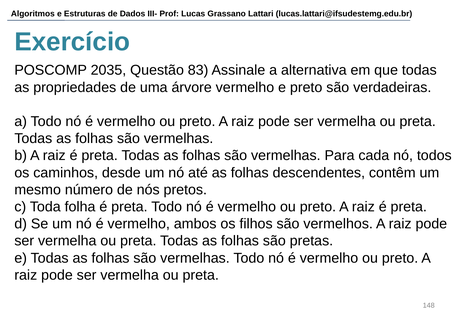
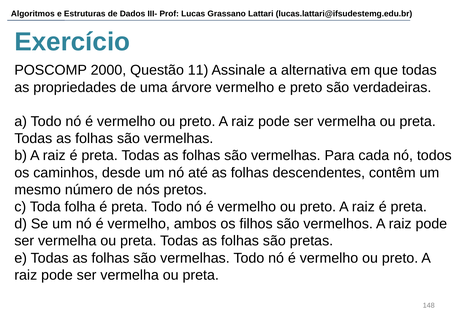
2035: 2035 -> 2000
83: 83 -> 11
